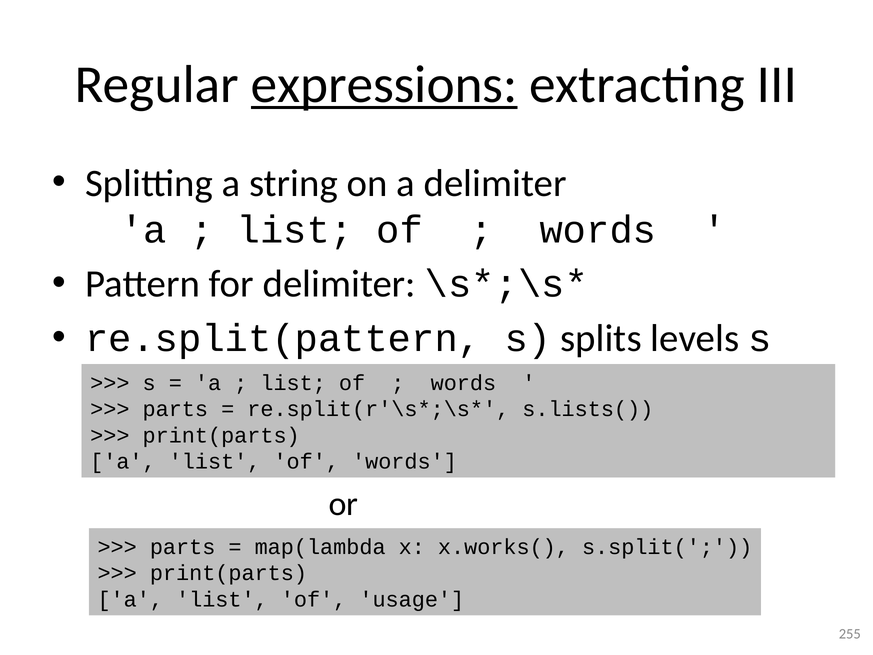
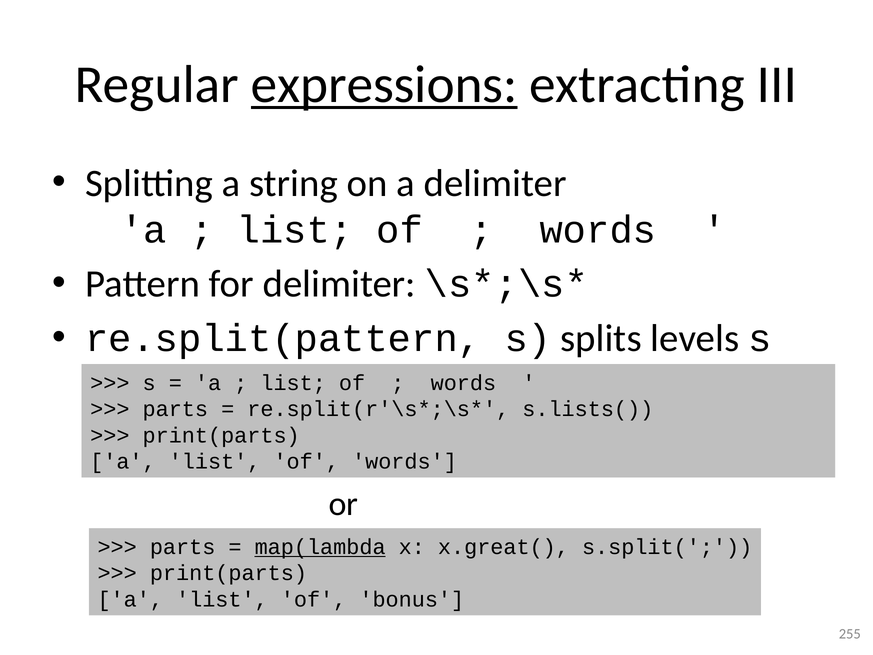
map(lambda underline: none -> present
x.works(: x.works( -> x.great(
usage: usage -> bonus
